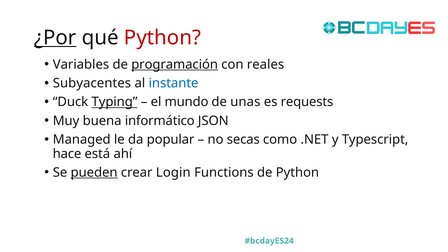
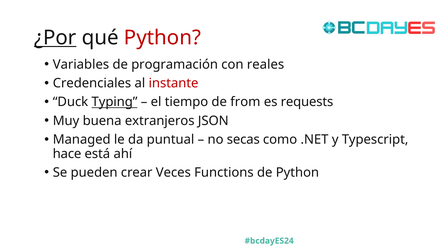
programación underline: present -> none
Subyacentes: Subyacentes -> Credenciales
instante colour: blue -> red
mundo: mundo -> tiempo
unas: unas -> from
informático: informático -> extranjeros
popular: popular -> puntual
pueden underline: present -> none
Login: Login -> Veces
